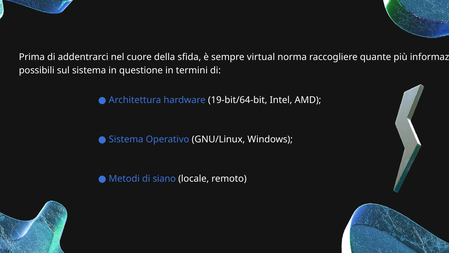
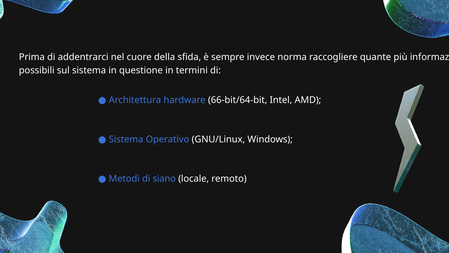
virtual: virtual -> invece
19-bit/64-bit: 19-bit/64-bit -> 66-bit/64-bit
